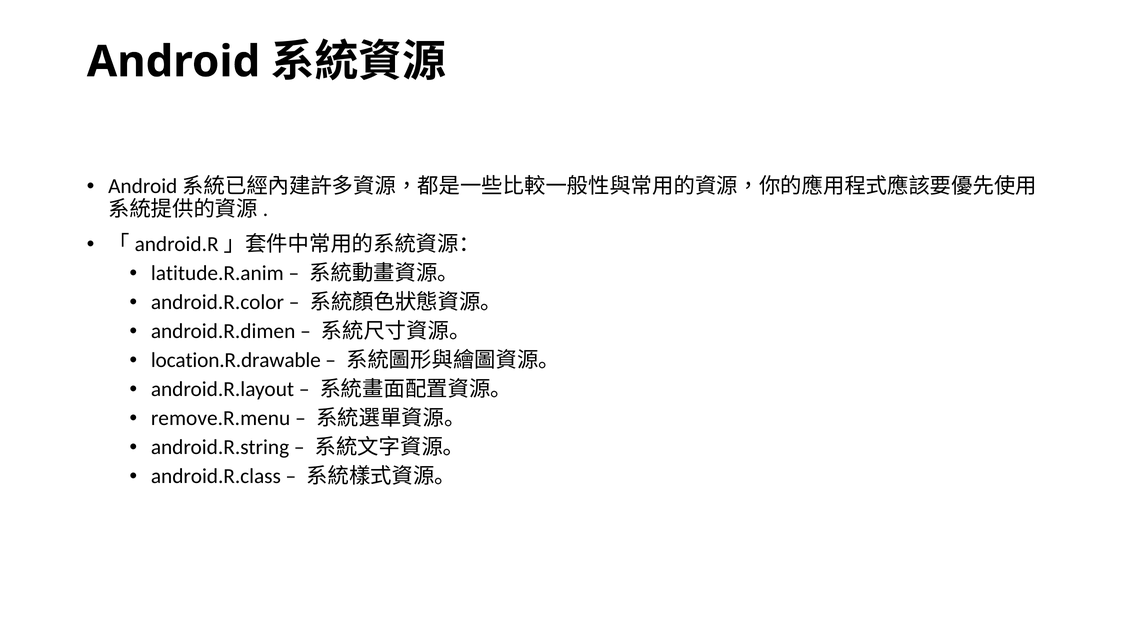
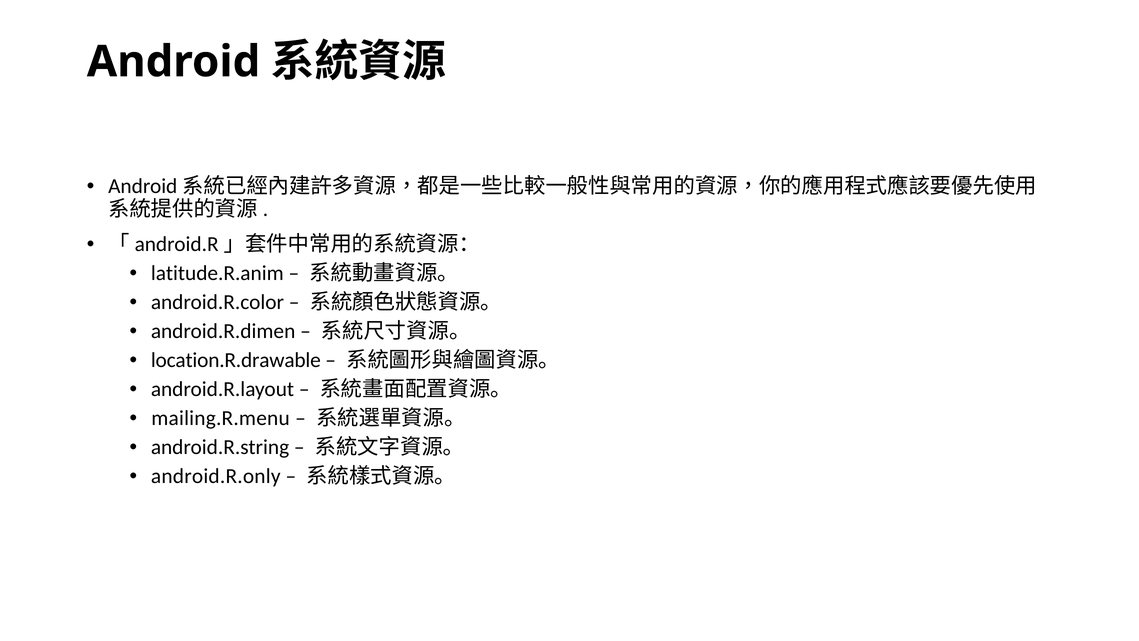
remove.R.menu: remove.R.menu -> mailing.R.menu
android.R.class: android.R.class -> android.R.only
